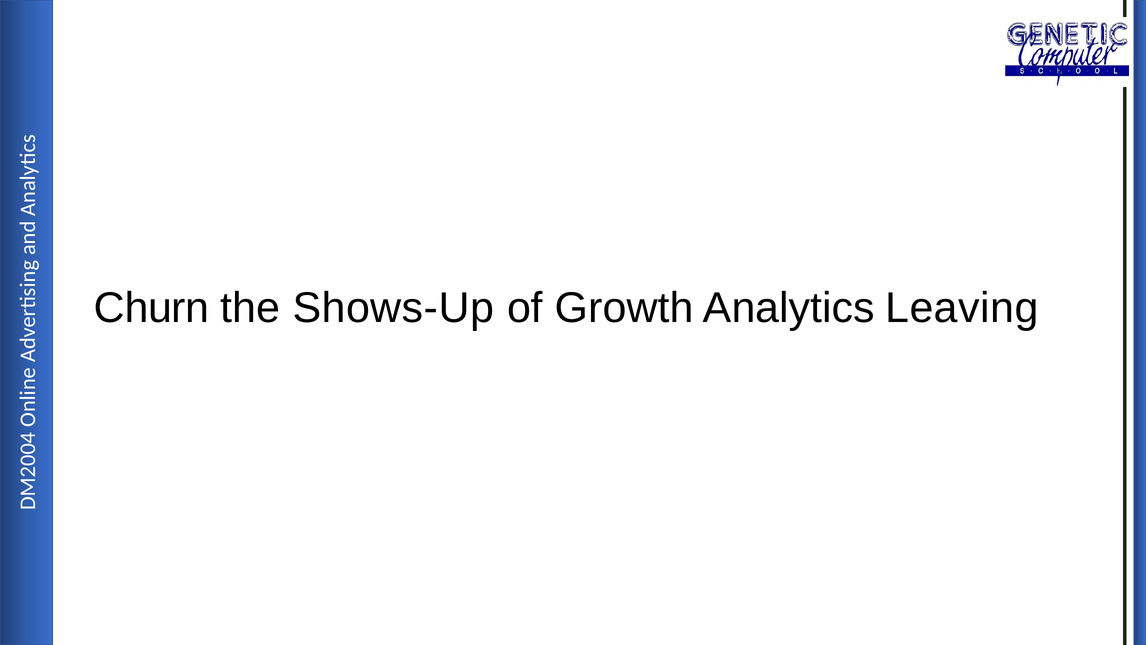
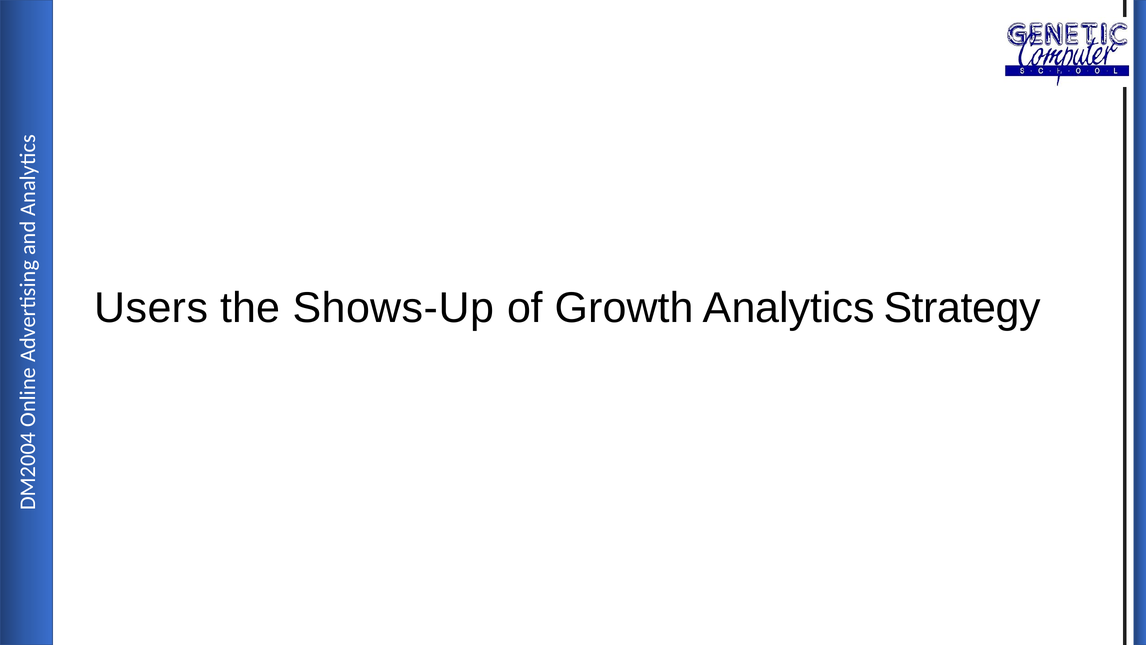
Churn: Churn -> Users
Leaving: Leaving -> Strategy
